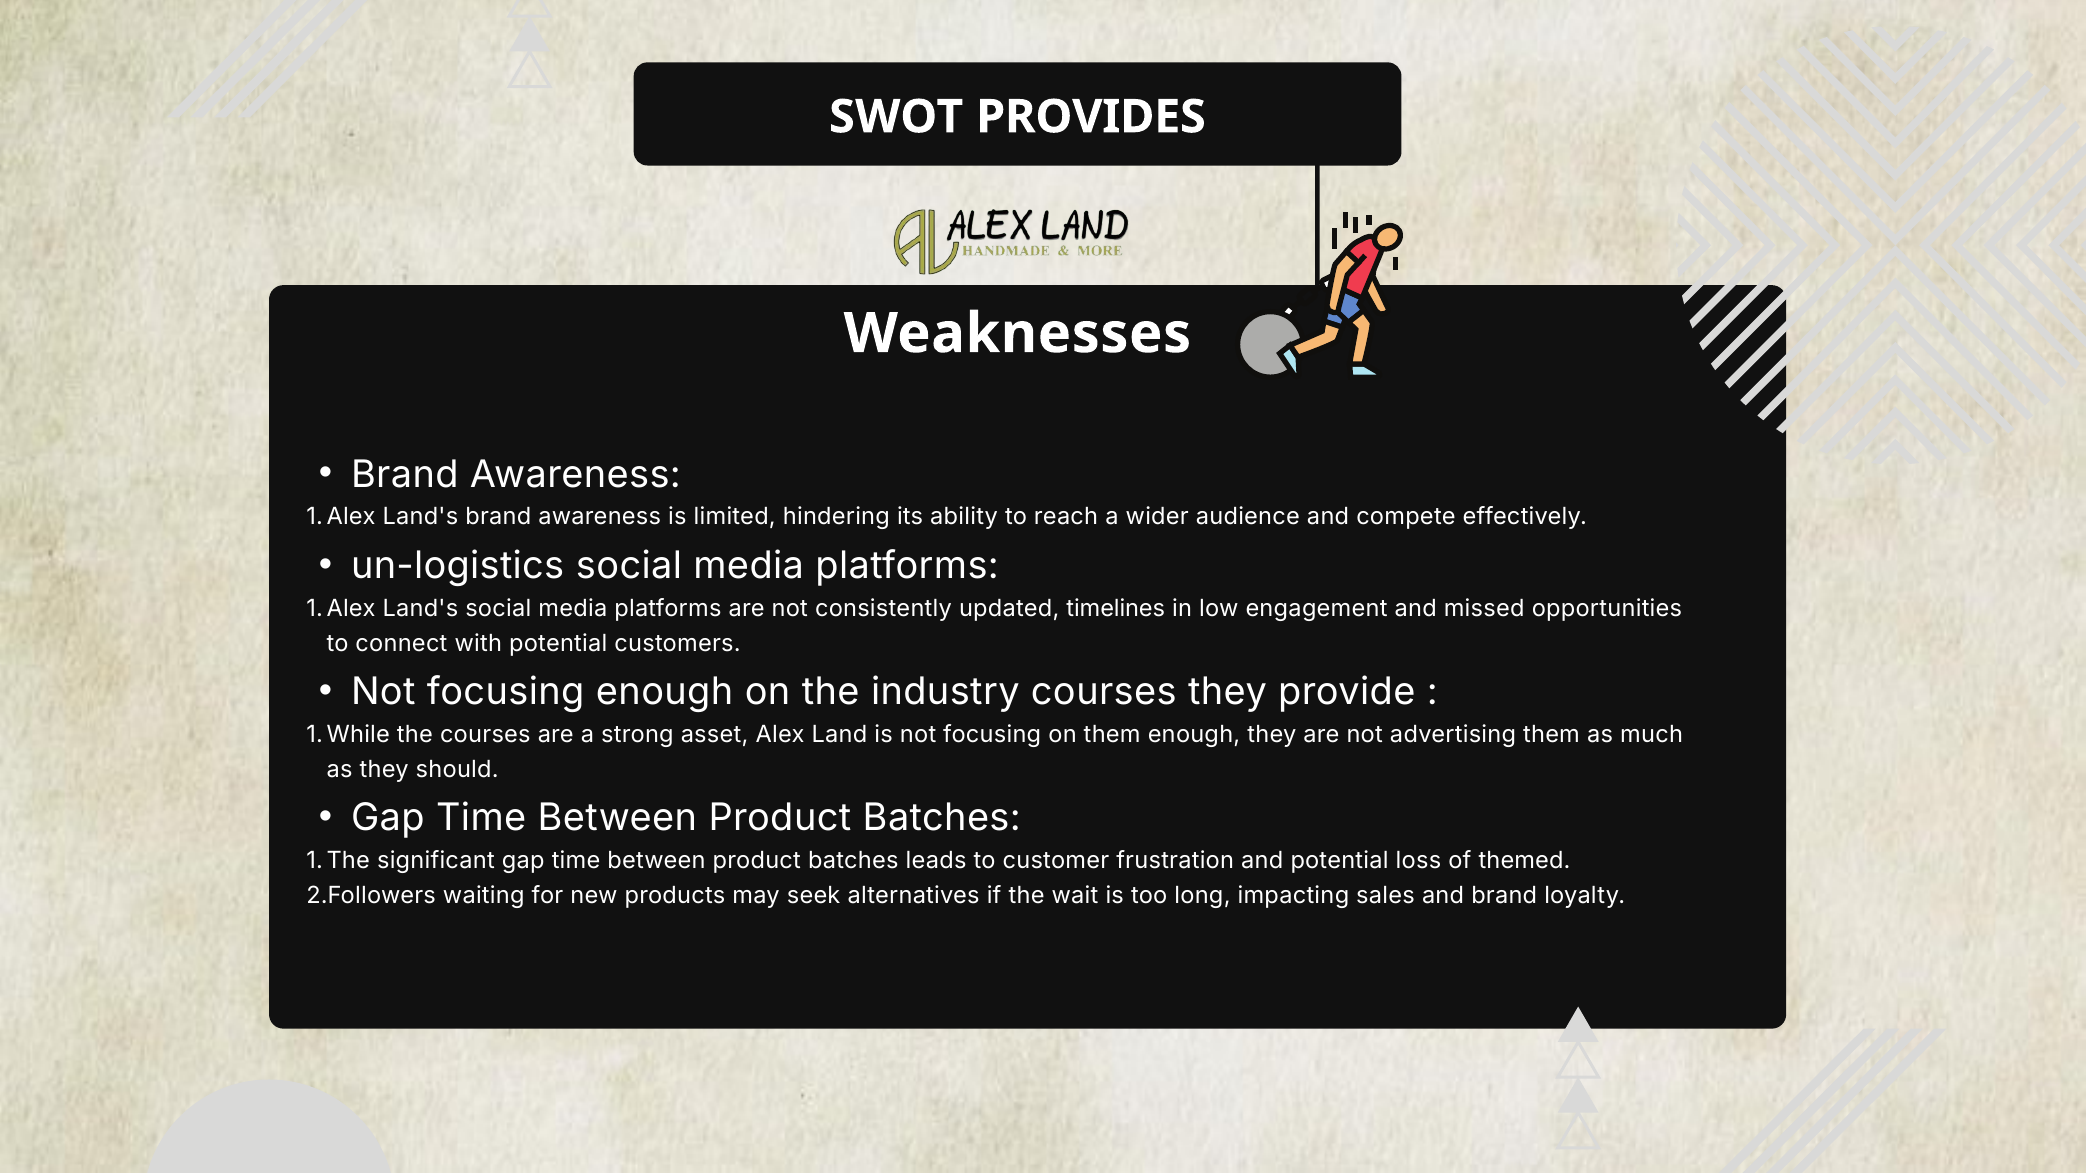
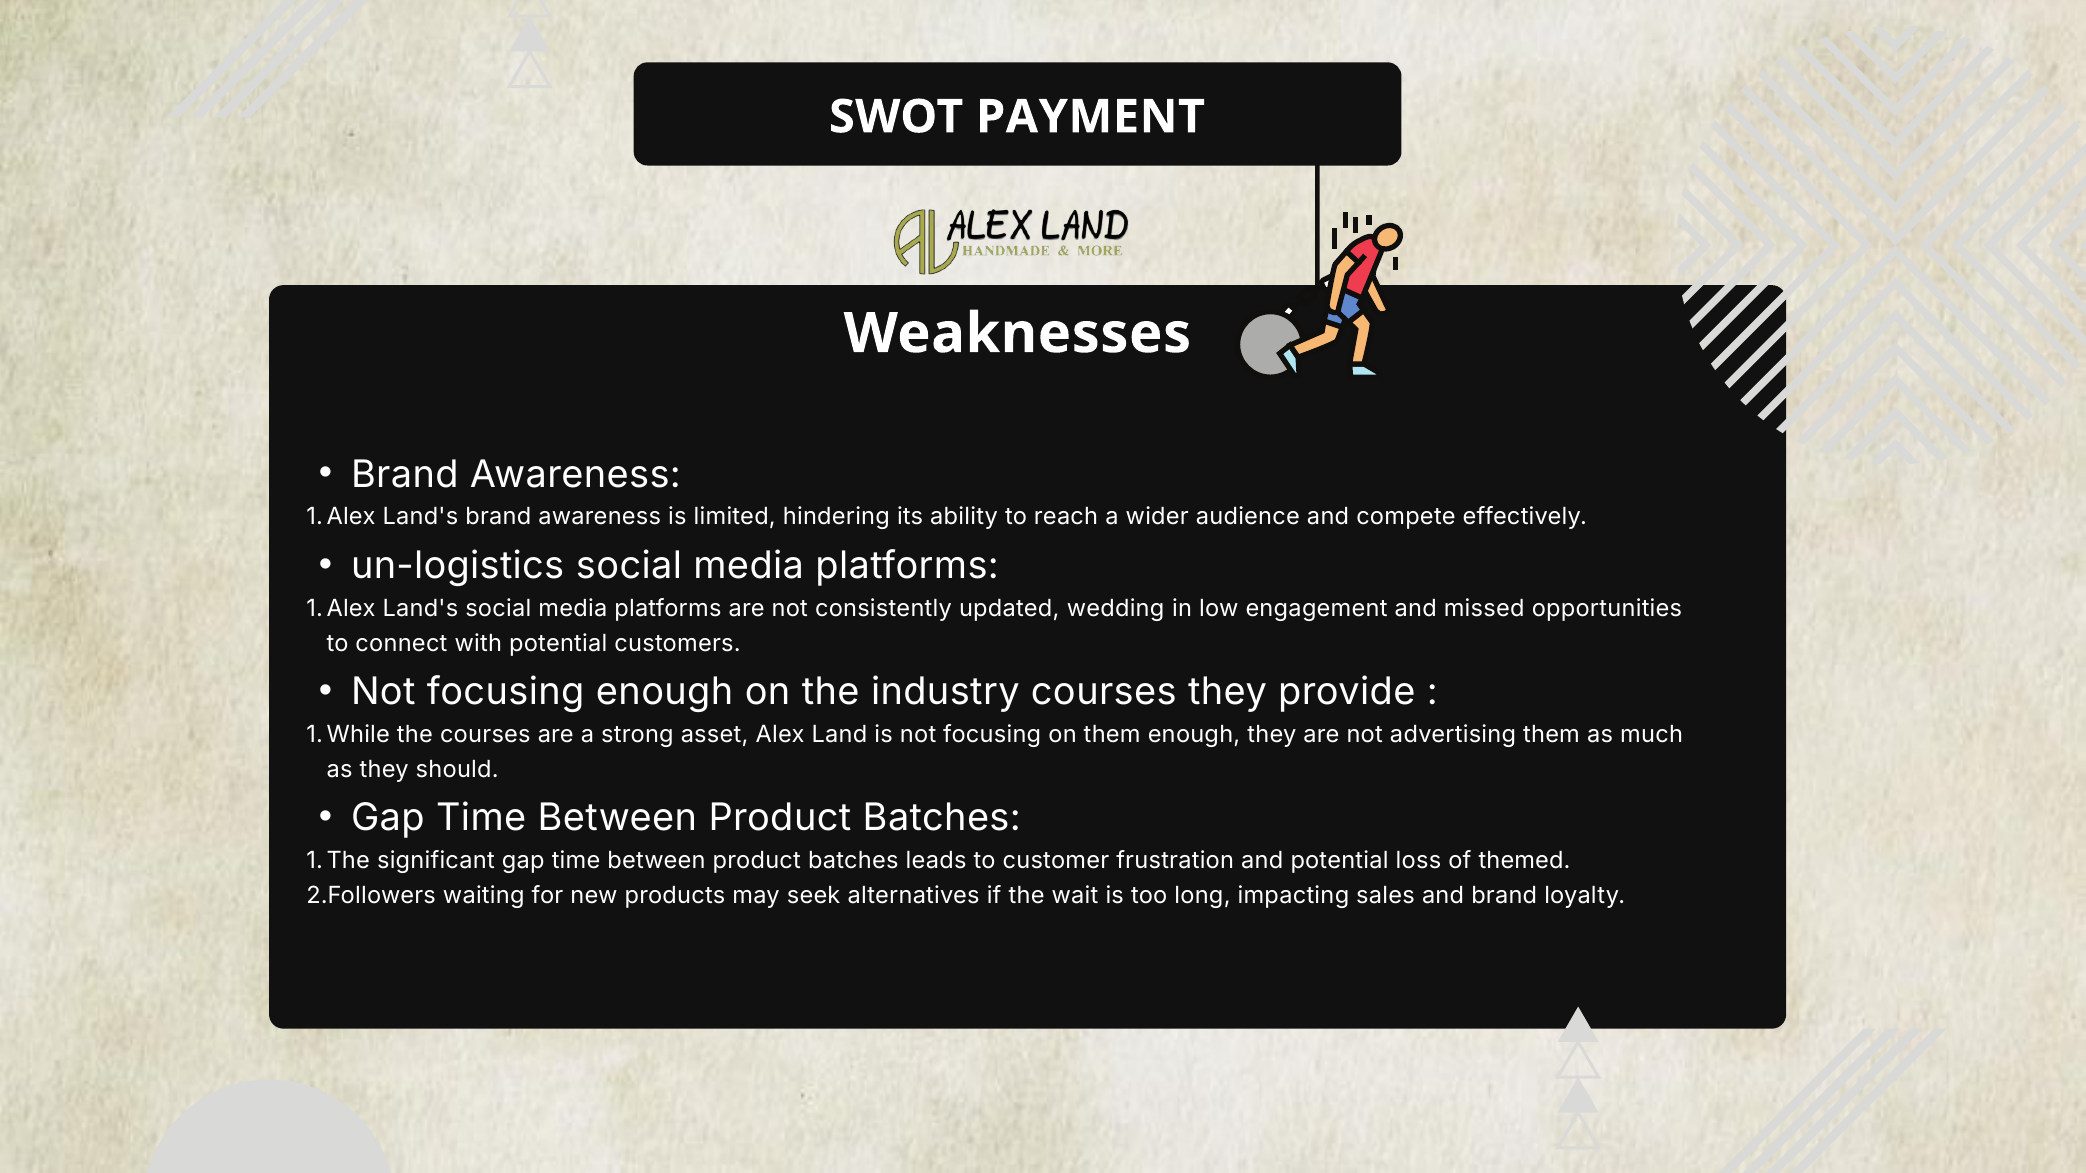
PROVIDES: PROVIDES -> PAYMENT
timelines: timelines -> wedding
